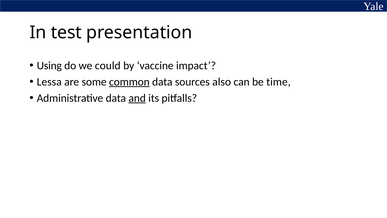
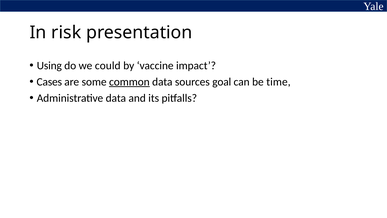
test: test -> risk
Lessa: Lessa -> Cases
also: also -> goal
and underline: present -> none
